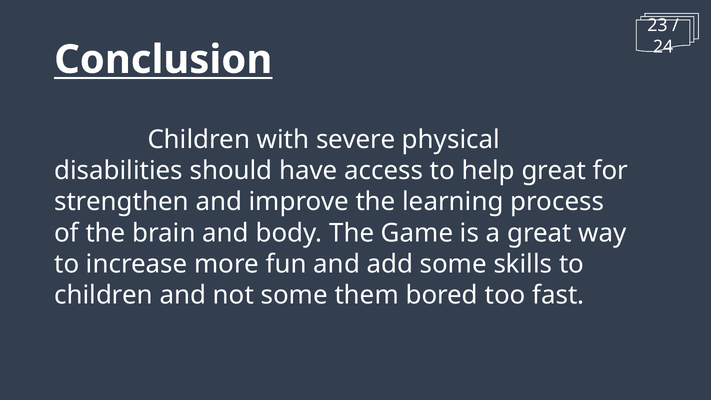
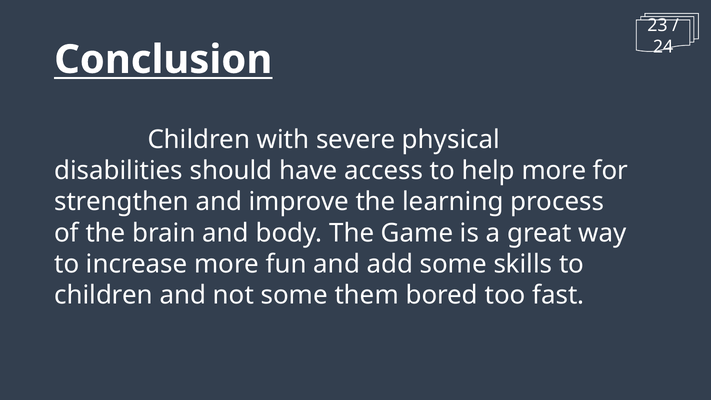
help great: great -> more
